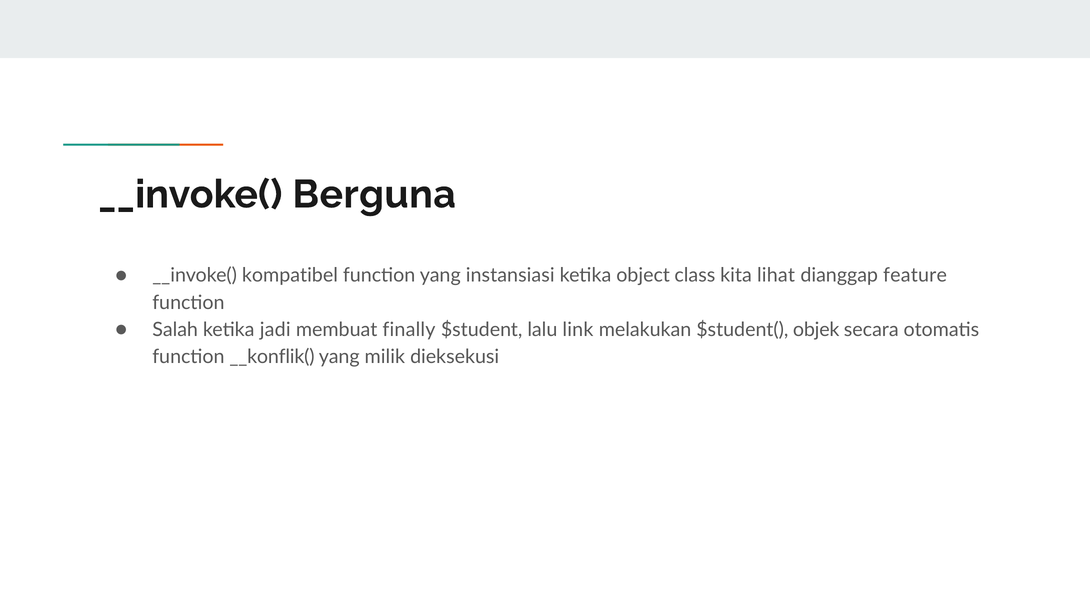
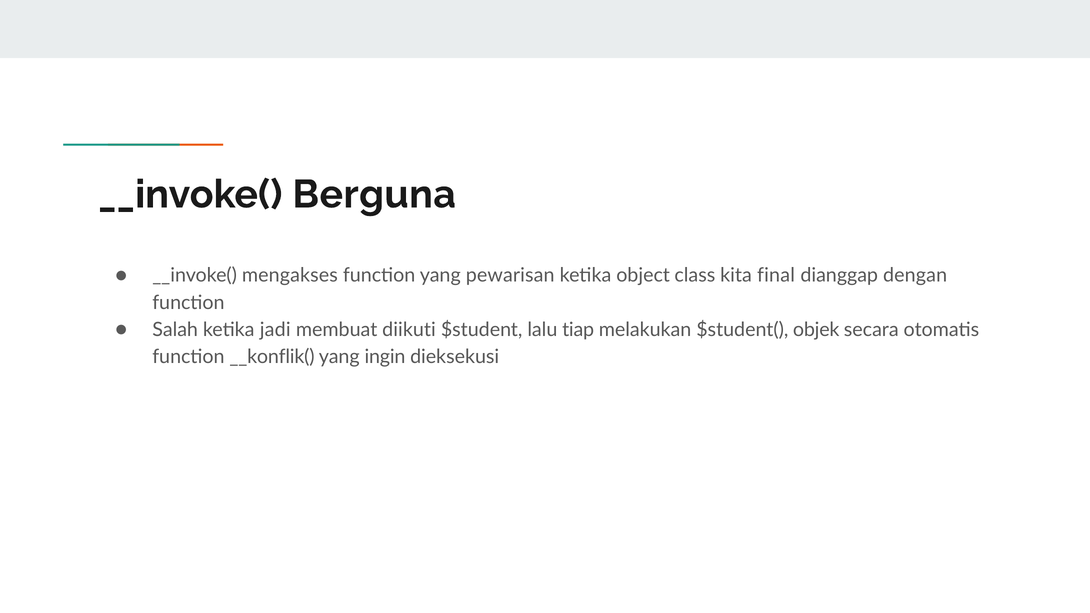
kompatibel: kompatibel -> mengakses
instansiasi: instansiasi -> pewarisan
lihat: lihat -> final
feature: feature -> dengan
finally: finally -> diikuti
link: link -> tiap
milik: milik -> ingin
